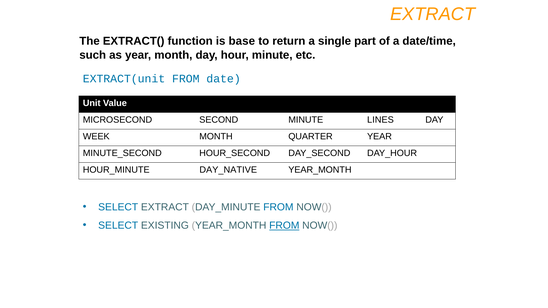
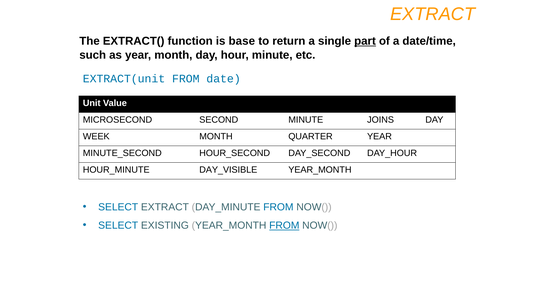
part underline: none -> present
LINES: LINES -> JOINS
DAY_NATIVE: DAY_NATIVE -> DAY_VISIBLE
